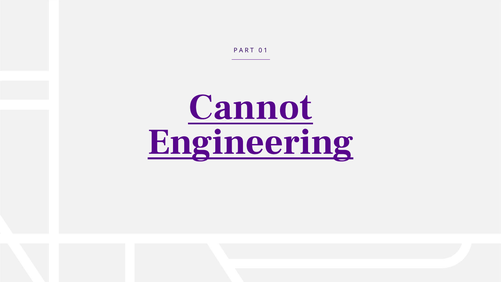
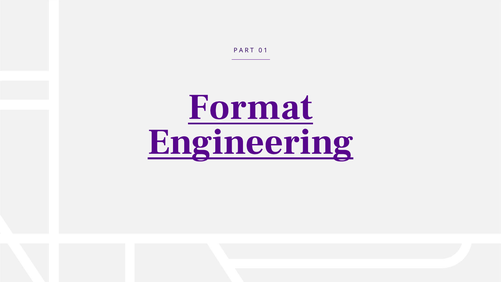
Cannot: Cannot -> Format
